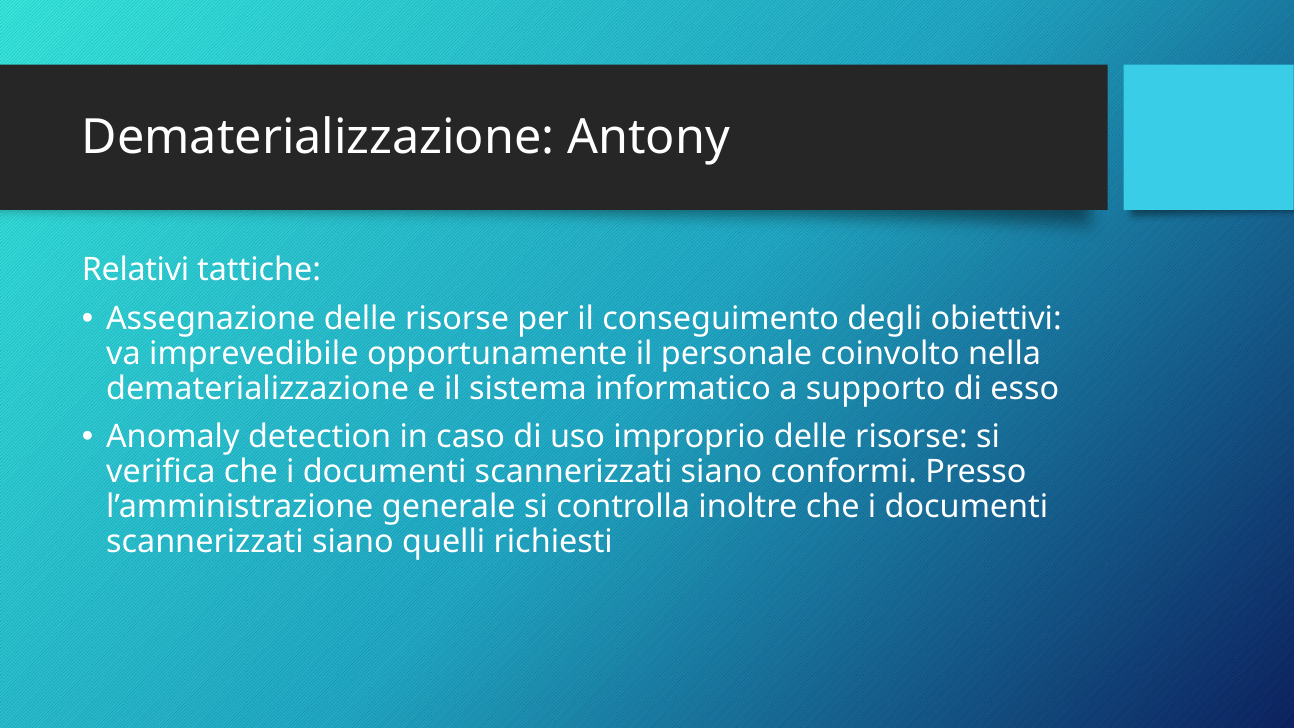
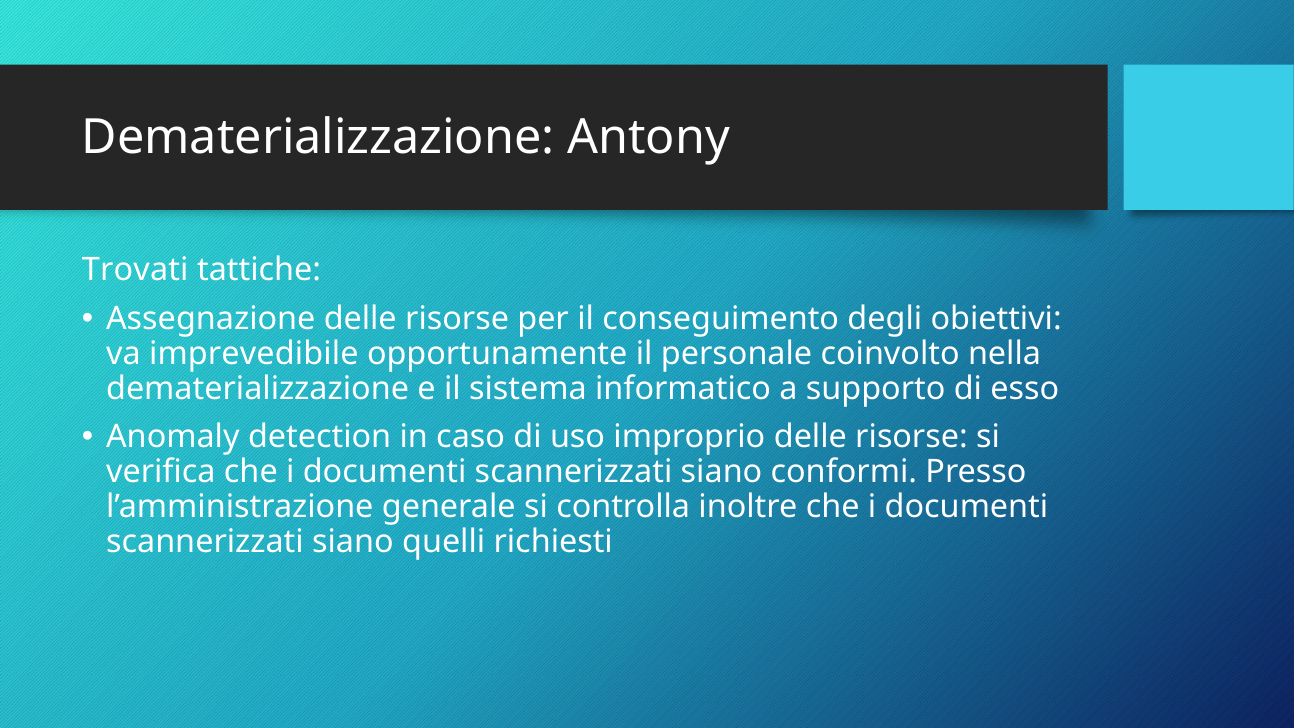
Relativi: Relativi -> Trovati
